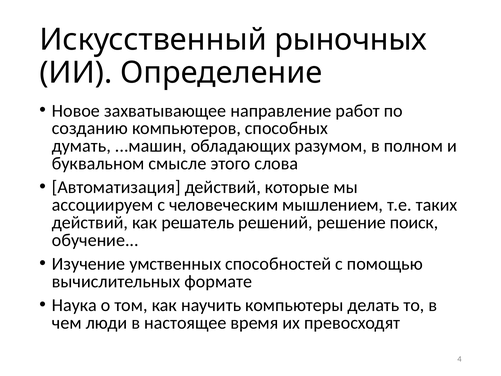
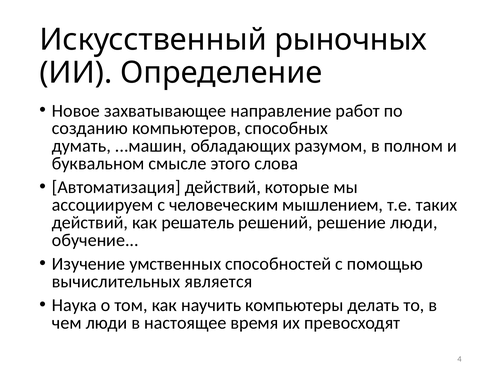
решение поиск: поиск -> люди
формате: формате -> является
